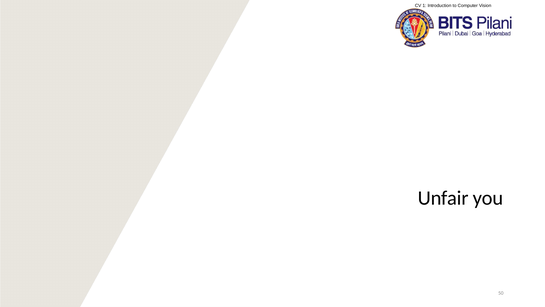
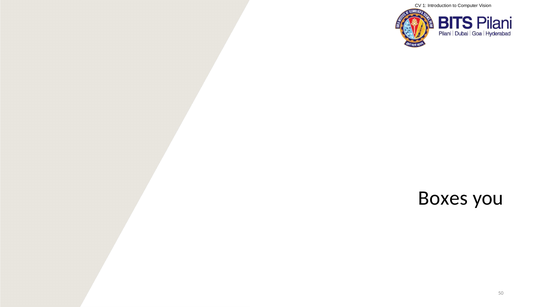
Unfair: Unfair -> Boxes
